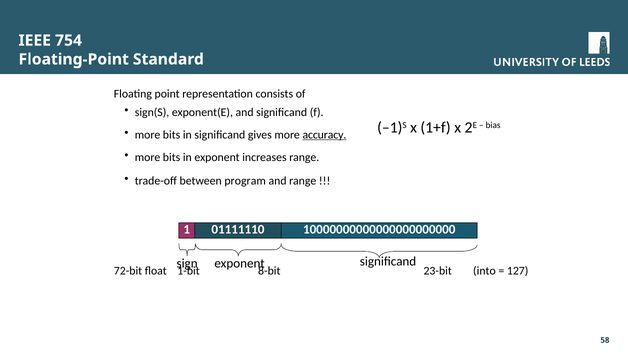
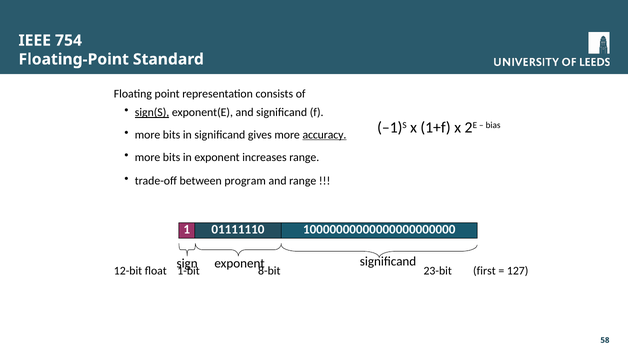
sign(S underline: none -> present
72-bit: 72-bit -> 12-bit
into: into -> first
